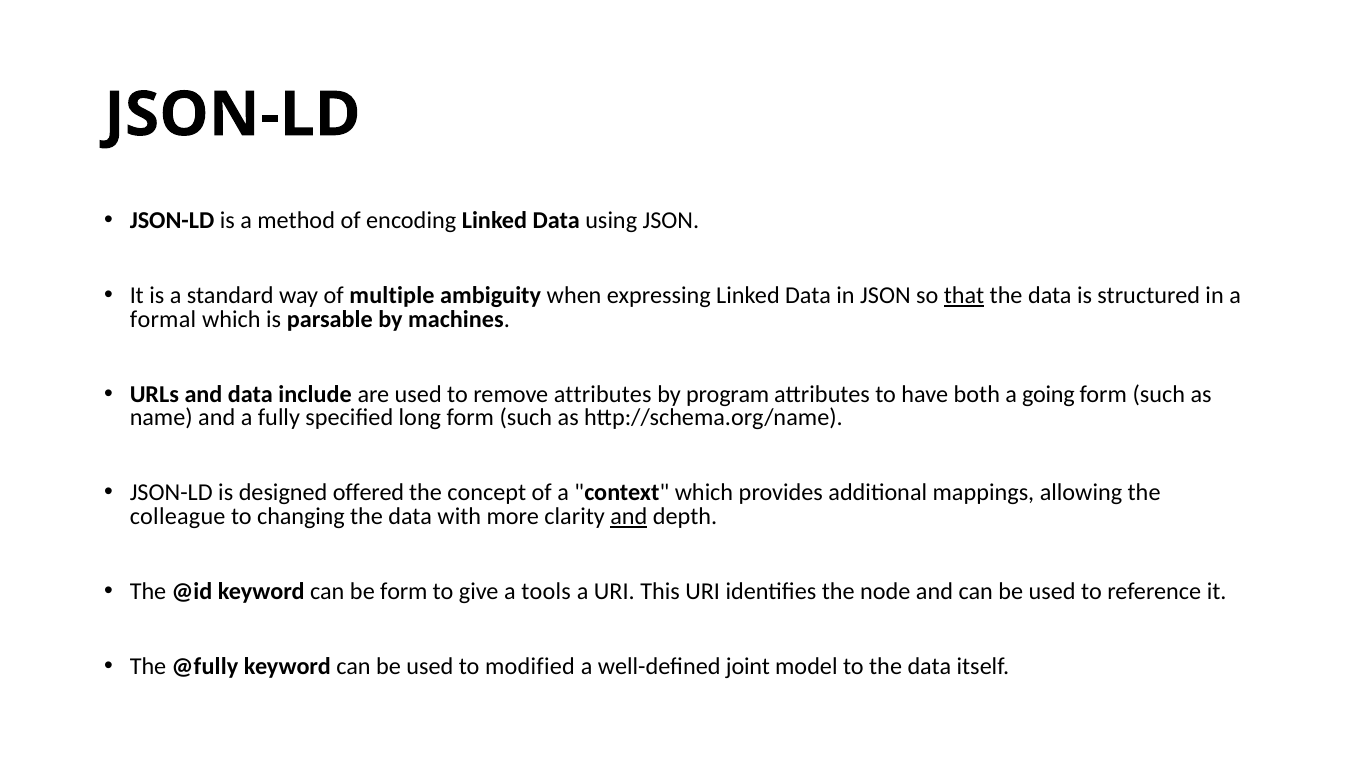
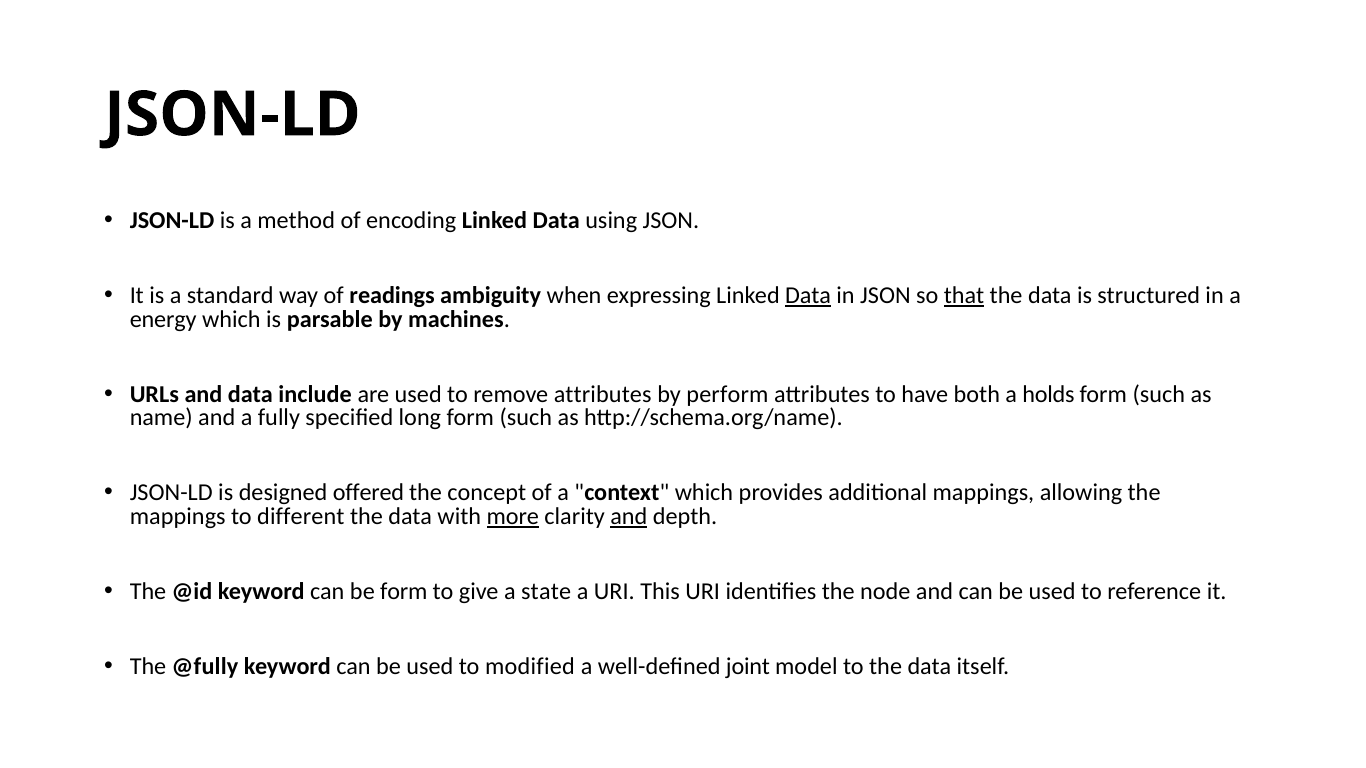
multiple: multiple -> readings
Data at (808, 296) underline: none -> present
formal: formal -> energy
program: program -> perform
going: going -> holds
colleague at (178, 517): colleague -> mappings
changing: changing -> different
more underline: none -> present
tools: tools -> state
